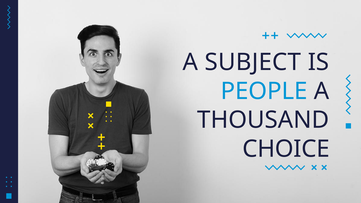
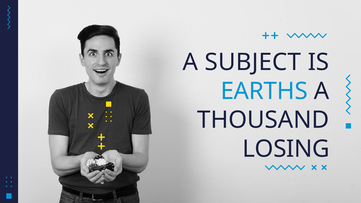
PEOPLE: PEOPLE -> EARTHS
CHOICE: CHOICE -> LOSING
